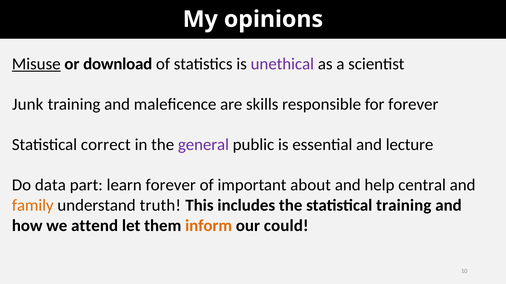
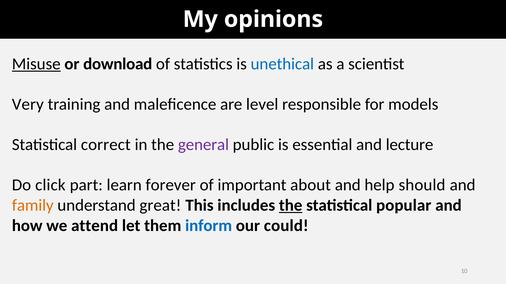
unethical colour: purple -> blue
Junk: Junk -> Very
skills: skills -> level
for forever: forever -> models
data: data -> click
central: central -> should
truth: truth -> great
the at (291, 206) underline: none -> present
statistical training: training -> popular
inform colour: orange -> blue
